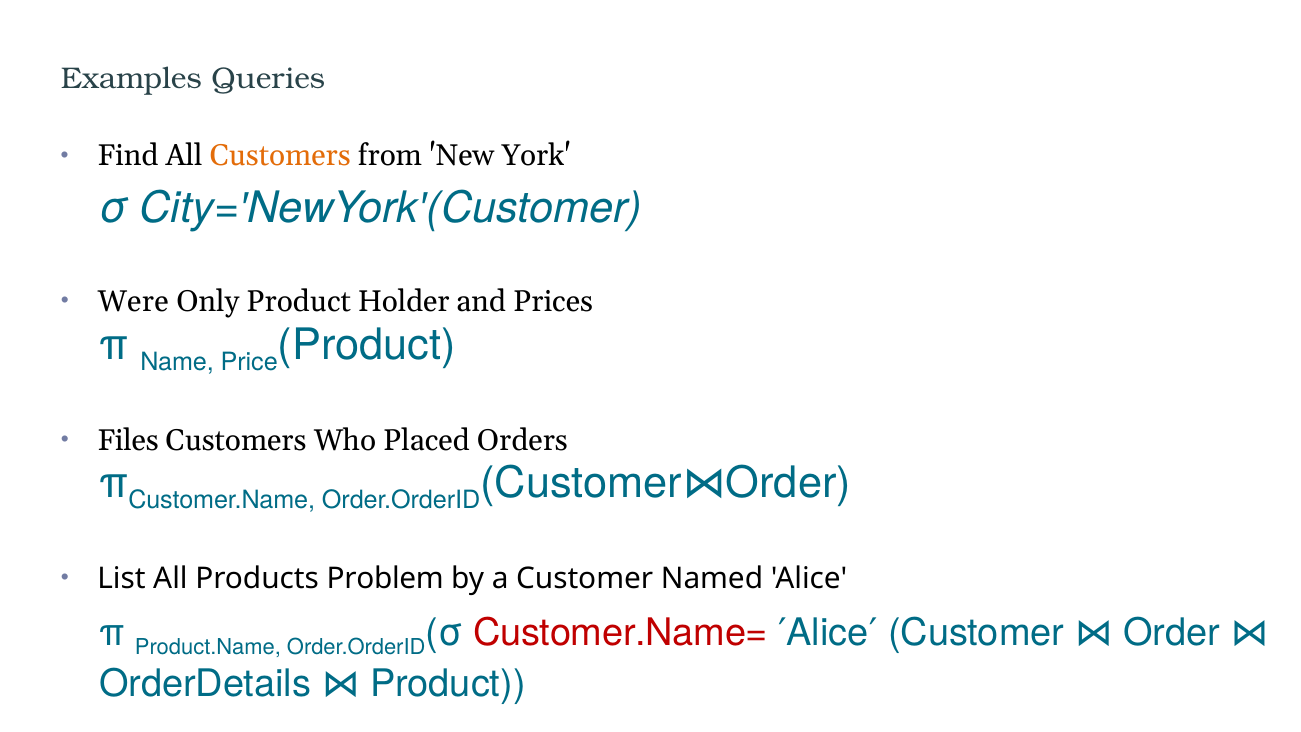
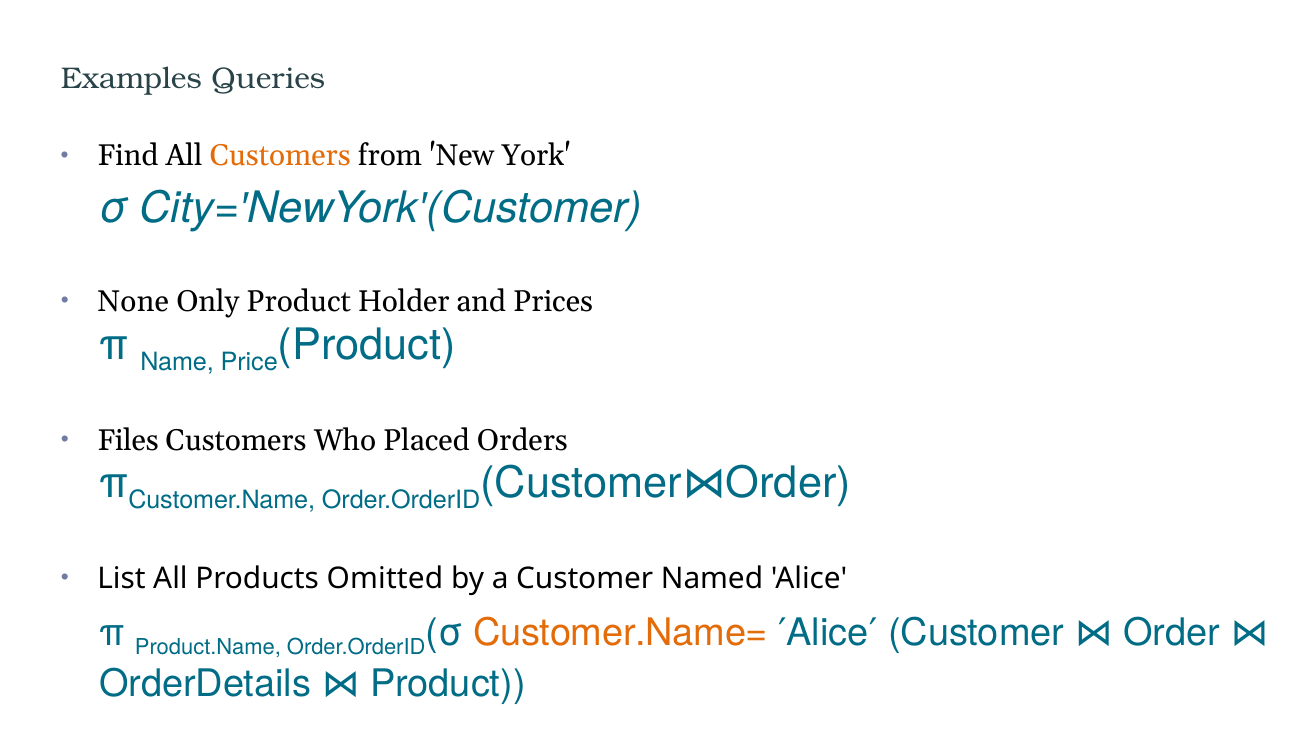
Were: Were -> None
Problem: Problem -> Omitted
Customer.Name= colour: red -> orange
